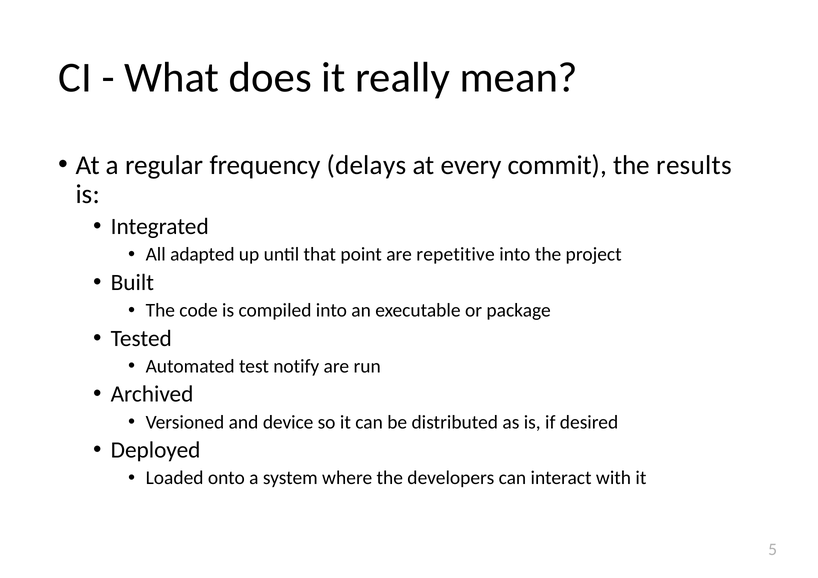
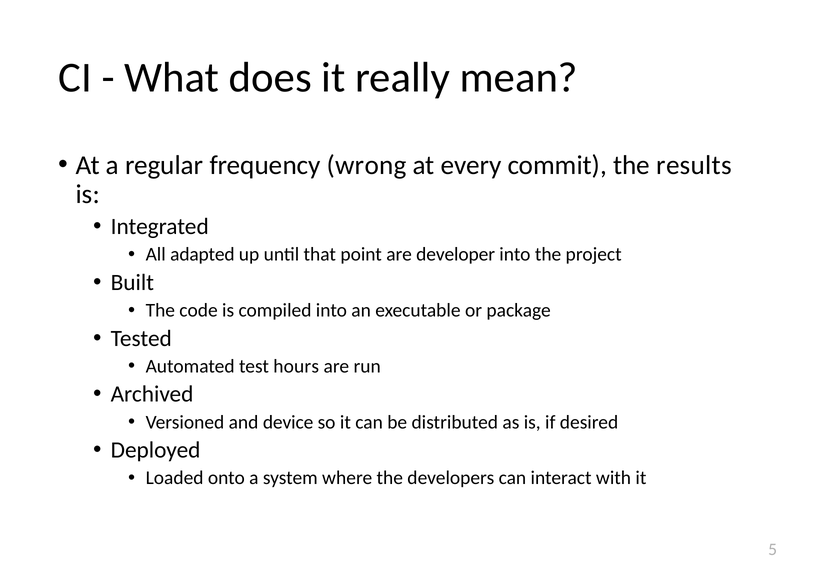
delays: delays -> wrong
repetitive: repetitive -> developer
notify: notify -> hours
